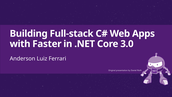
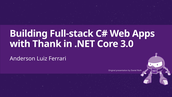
Faster: Faster -> Thank
